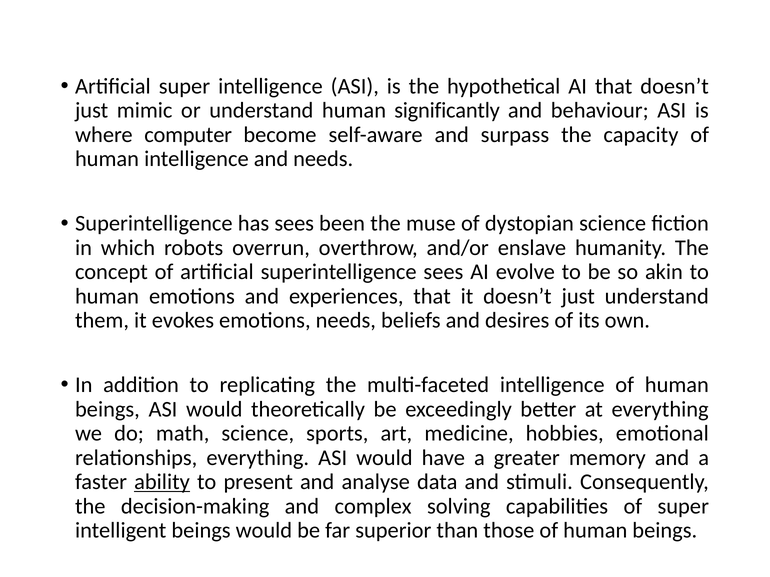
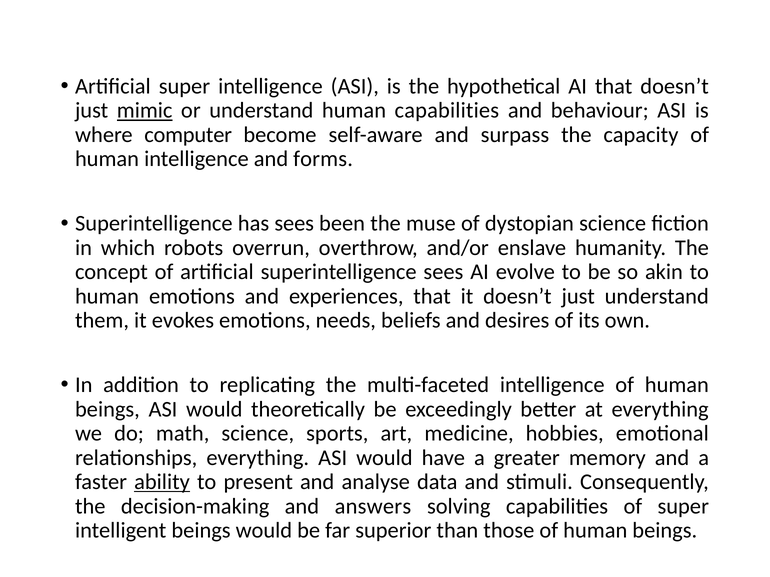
mimic underline: none -> present
human significantly: significantly -> capabilities
and needs: needs -> forms
complex: complex -> answers
